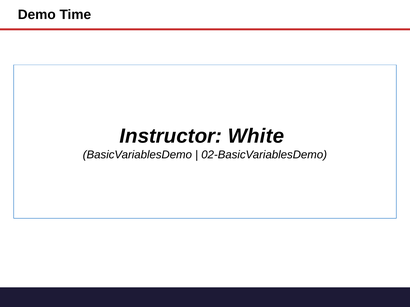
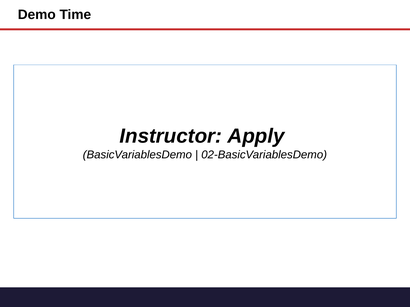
White: White -> Apply
